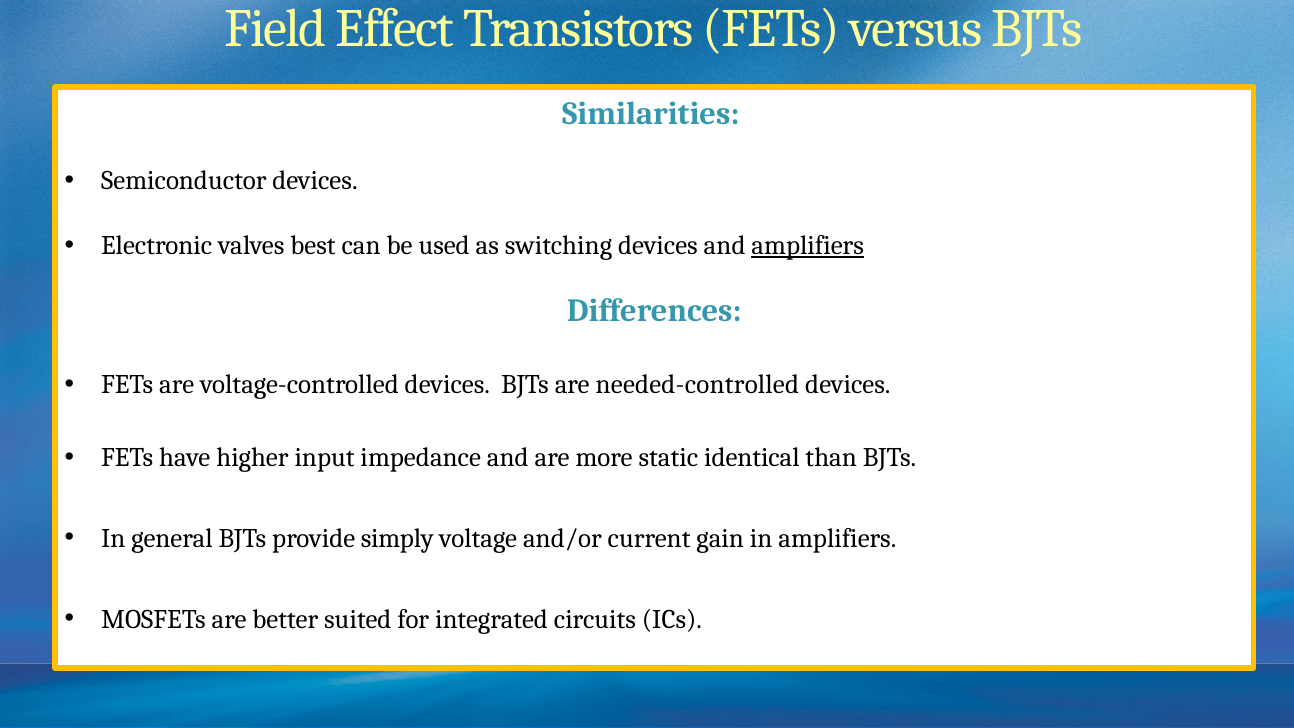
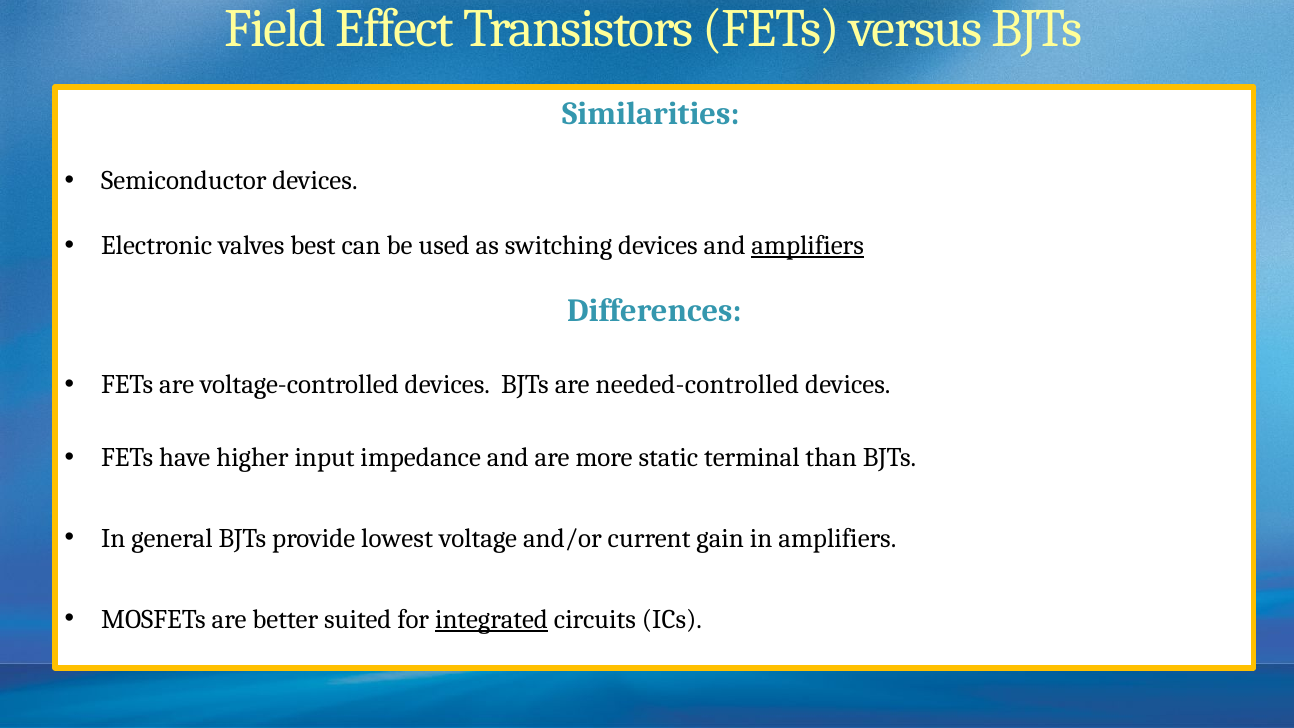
identical: identical -> terminal
simply: simply -> lowest
integrated underline: none -> present
